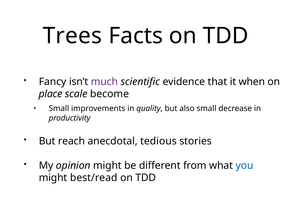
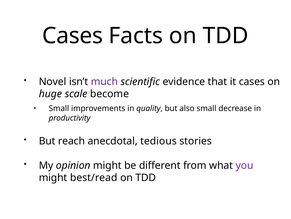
Trees at (72, 36): Trees -> Cases
Fancy: Fancy -> Novel
it when: when -> cases
place: place -> huge
you colour: blue -> purple
